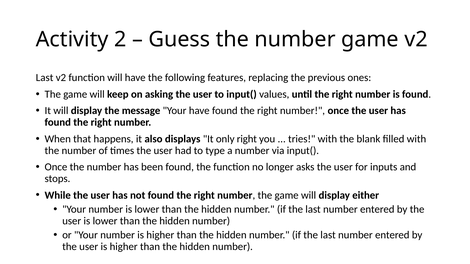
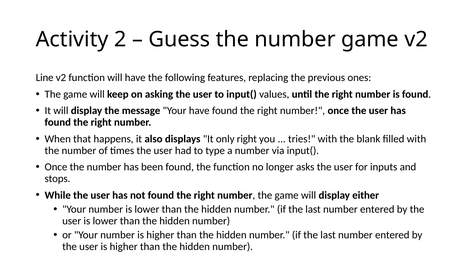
Last at (45, 78): Last -> Line
